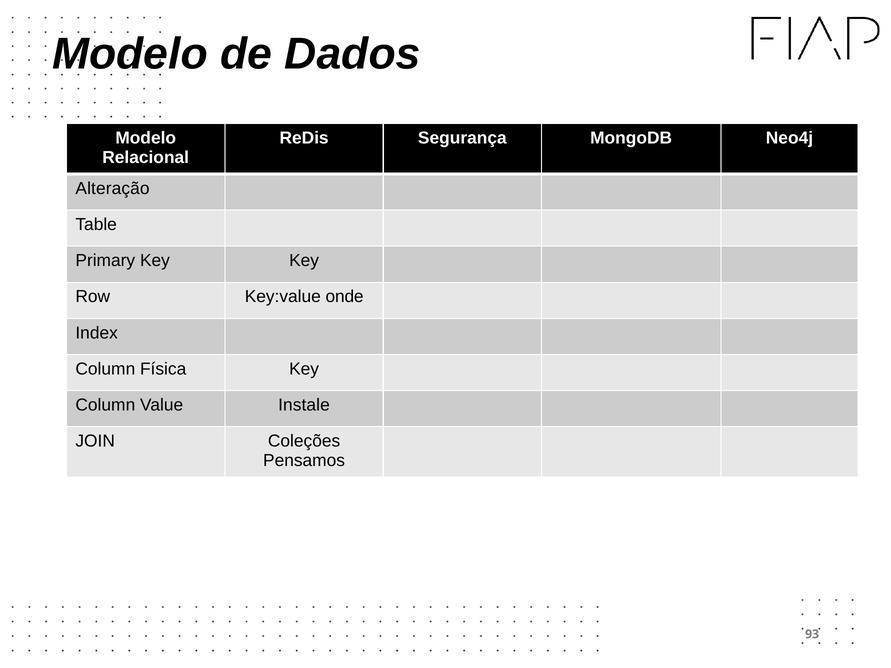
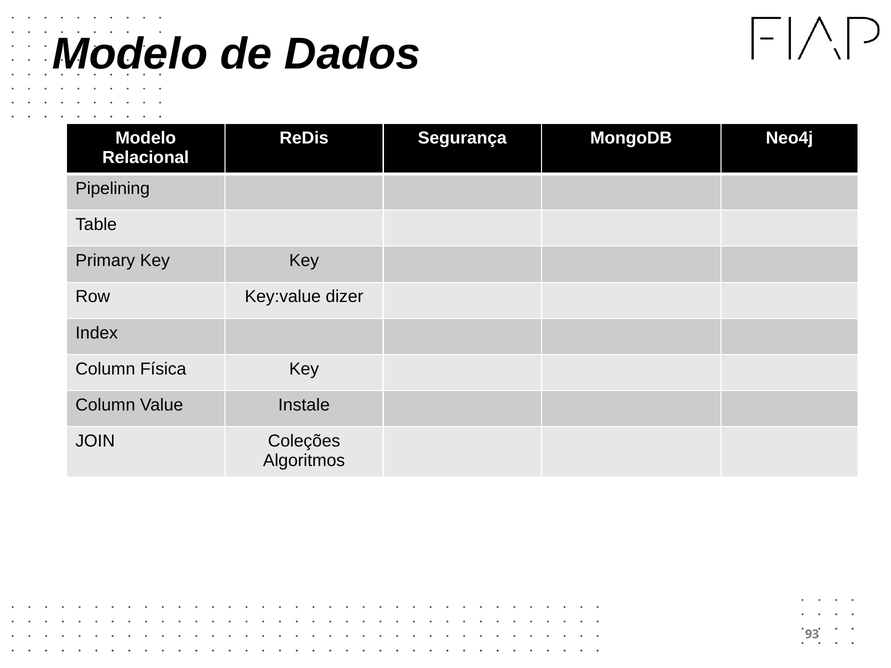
Alteração: Alteração -> Pipelining
onde: onde -> dizer
Pensamos: Pensamos -> Algoritmos
